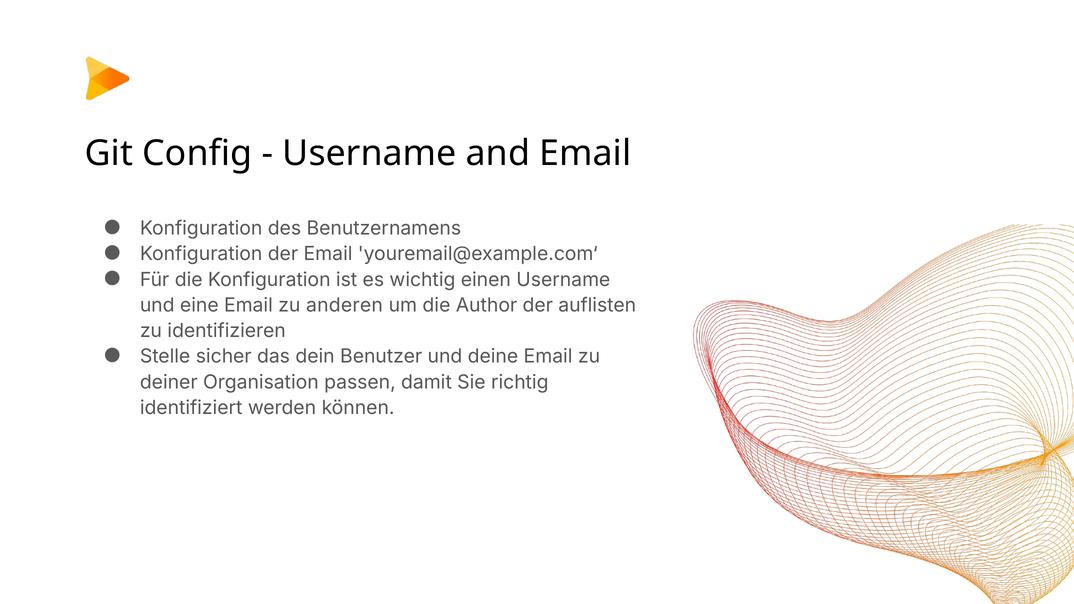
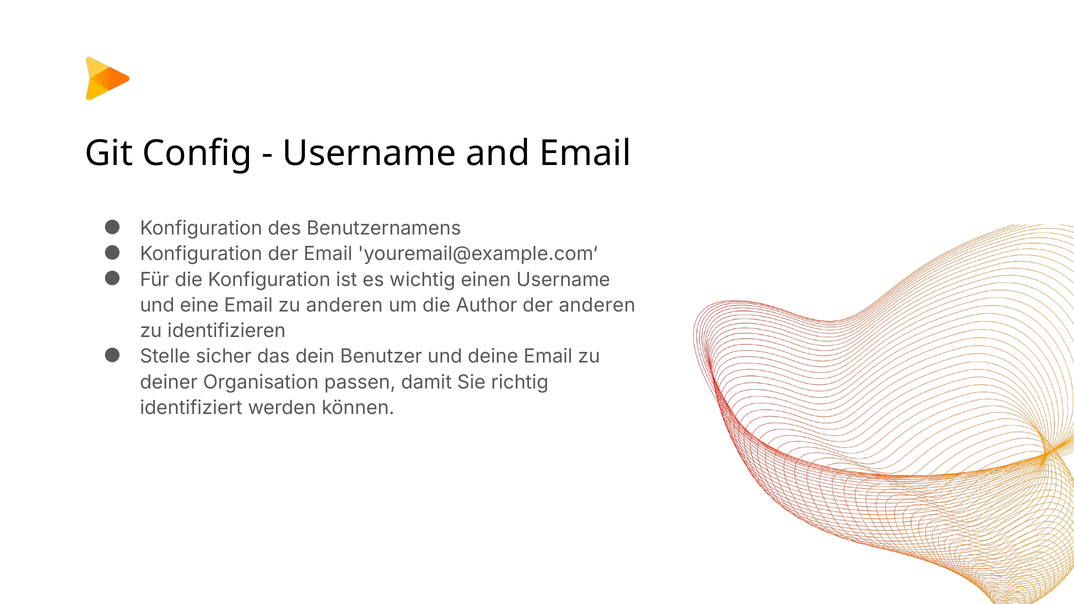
der auflisten: auflisten -> anderen
